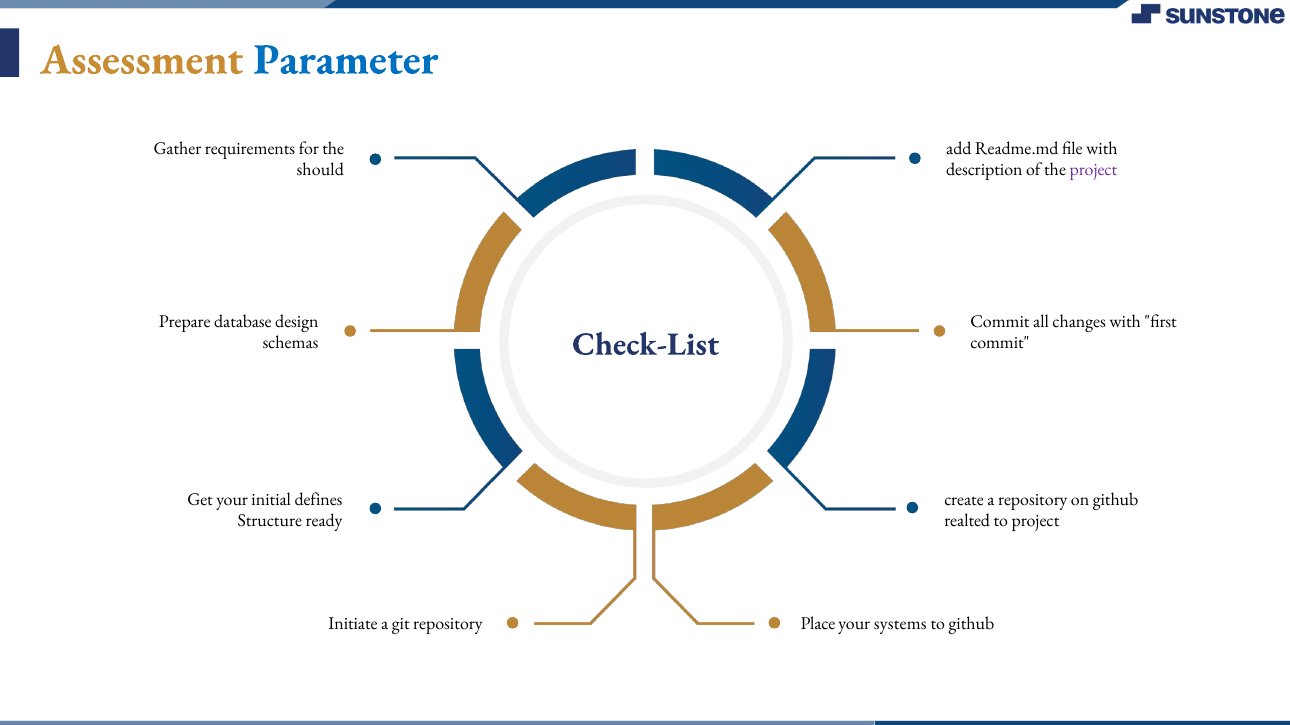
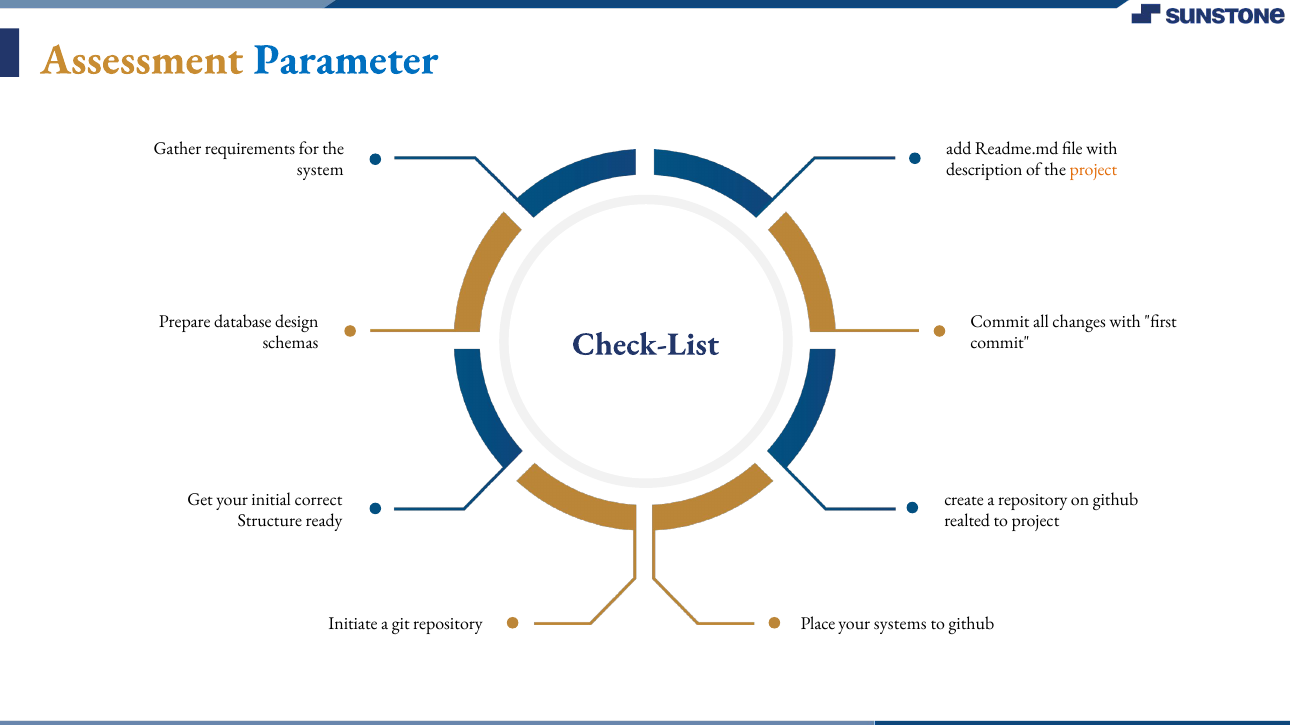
should: should -> system
project at (1093, 170) colour: purple -> orange
defines: defines -> correct
